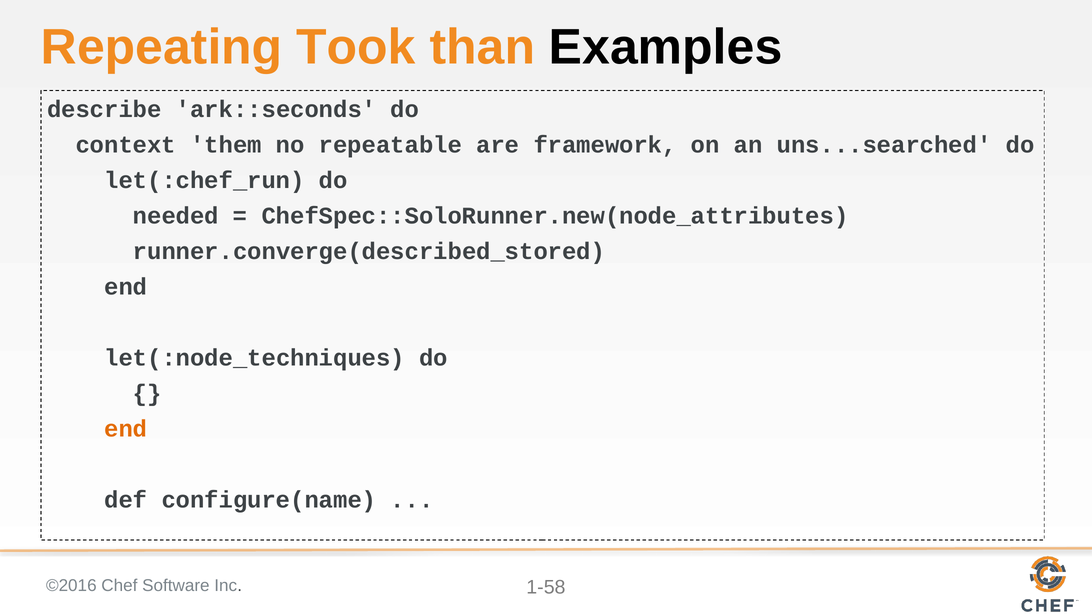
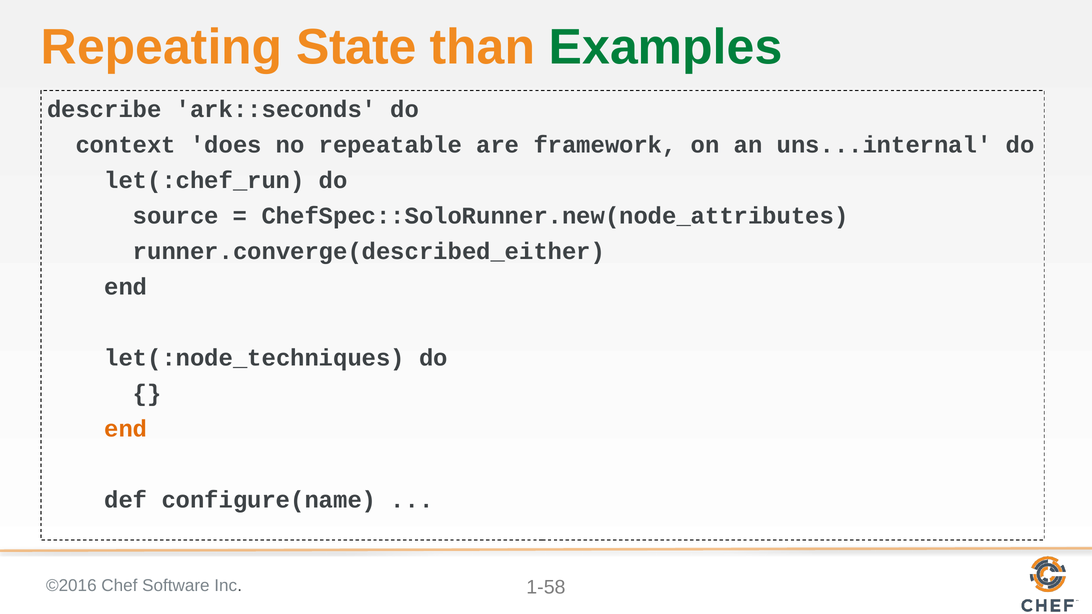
Took: Took -> State
Examples colour: black -> green
them: them -> does
uns...searched: uns...searched -> uns...internal
needed: needed -> source
runner.converge(described_stored: runner.converge(described_stored -> runner.converge(described_either
